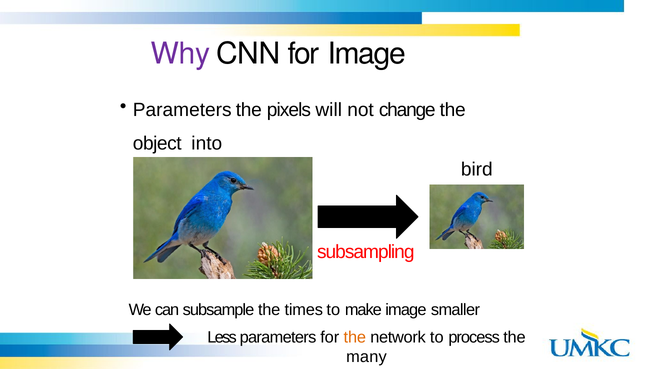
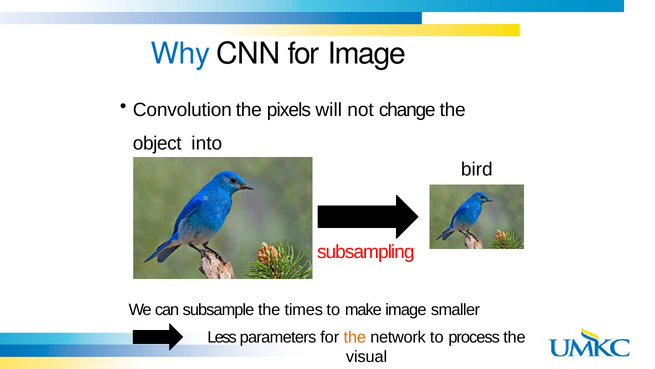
Why colour: purple -> blue
Parameters at (182, 110): Parameters -> Convolution
many: many -> visual
